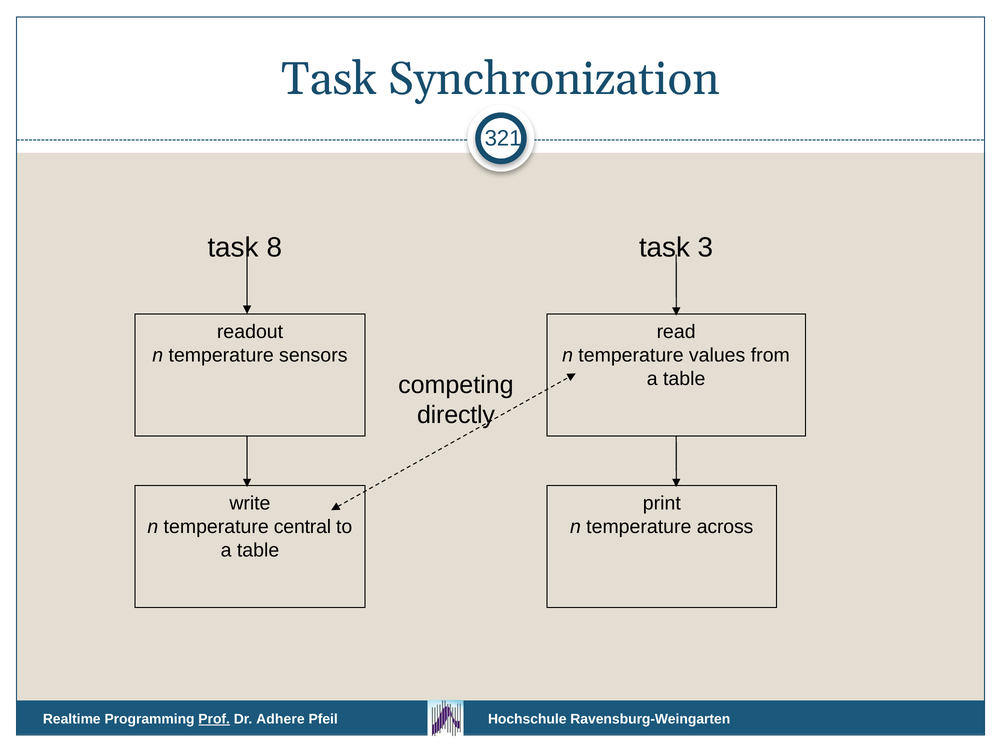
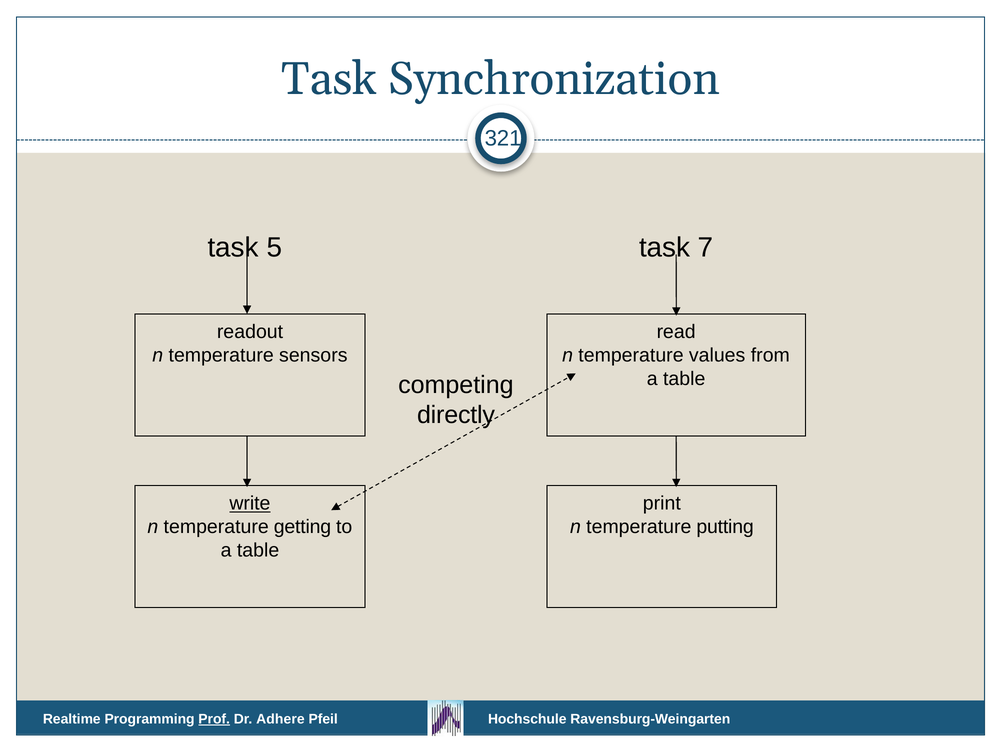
8: 8 -> 5
3: 3 -> 7
write underline: none -> present
central: central -> getting
across: across -> putting
